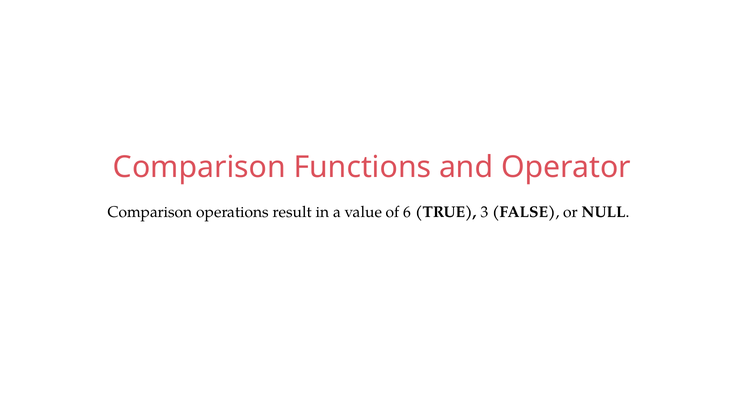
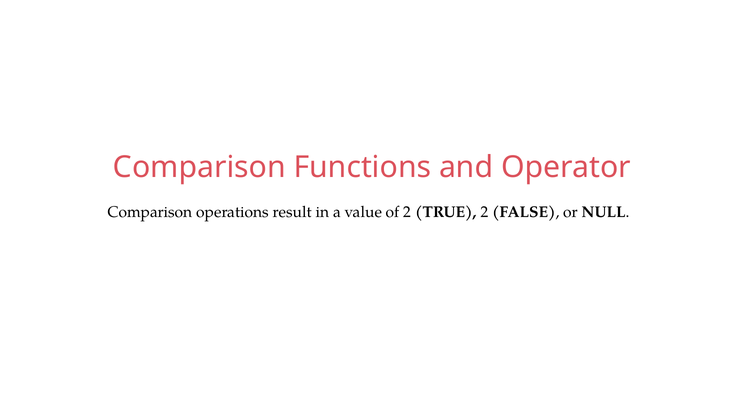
of 6: 6 -> 2
TRUE 3: 3 -> 2
